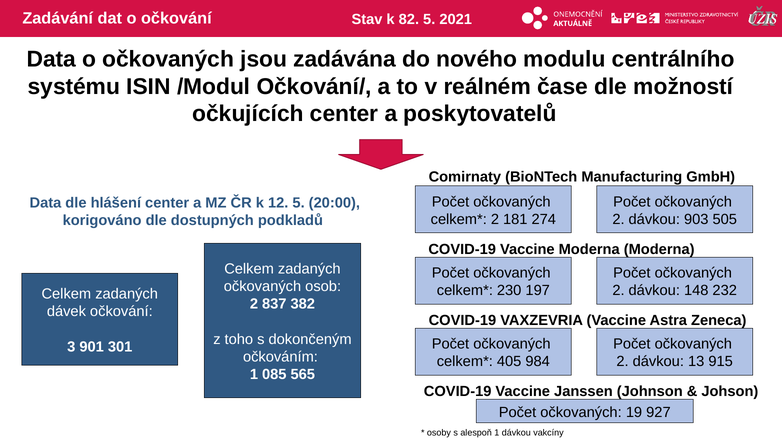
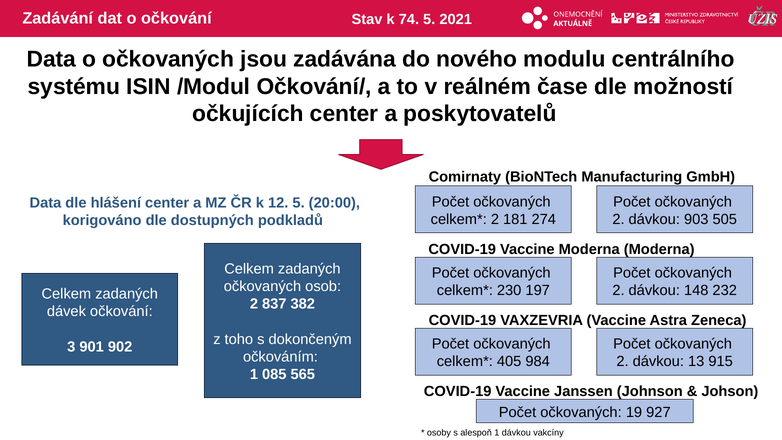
82: 82 -> 74
301: 301 -> 902
